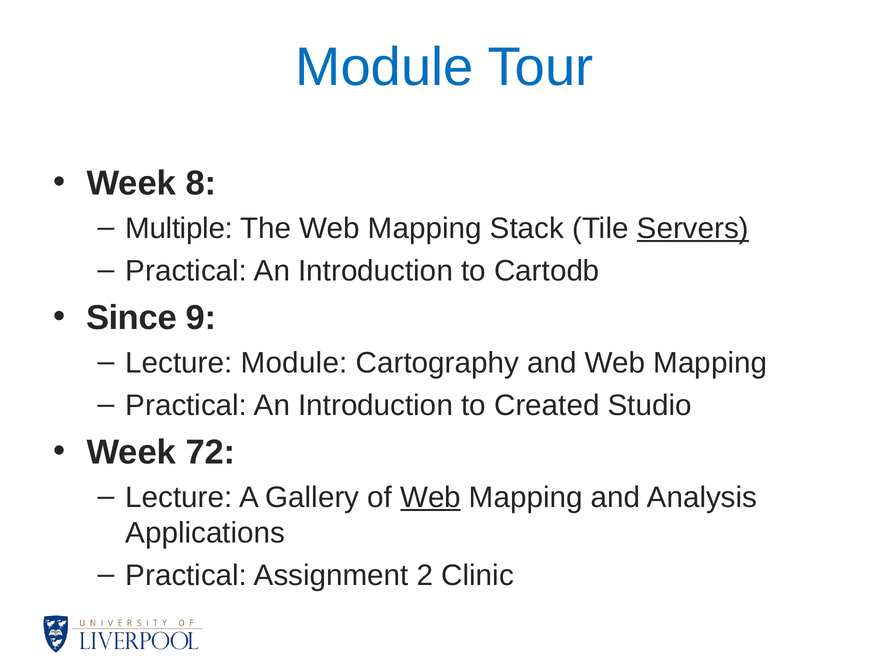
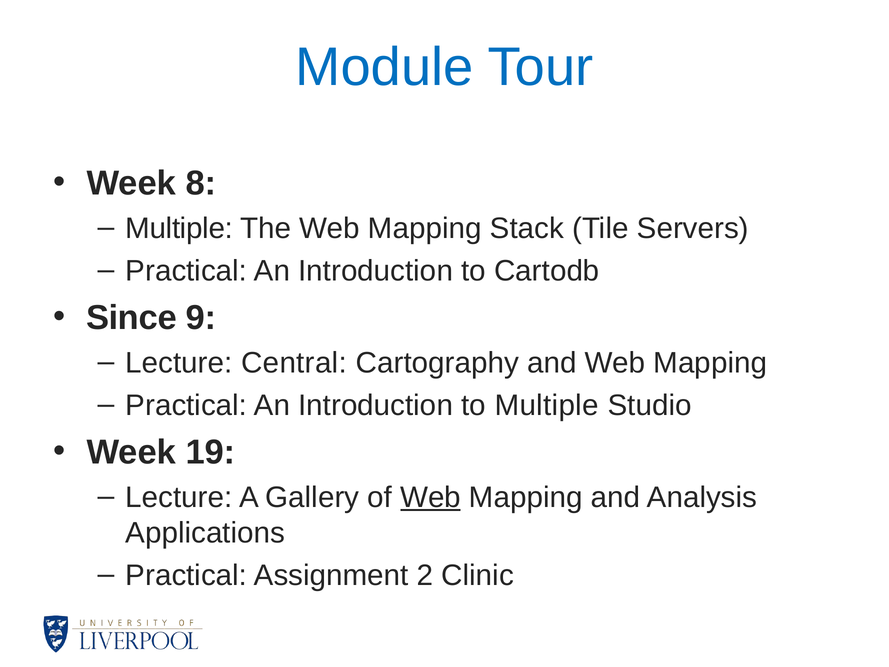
Servers underline: present -> none
Lecture Module: Module -> Central
to Created: Created -> Multiple
72: 72 -> 19
